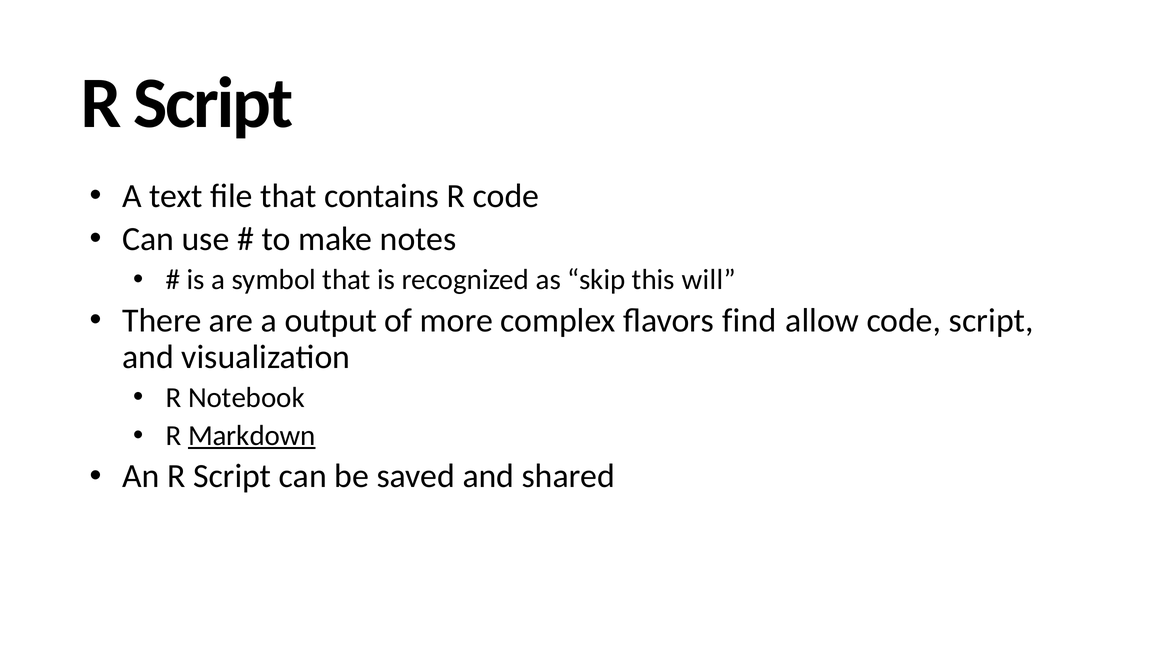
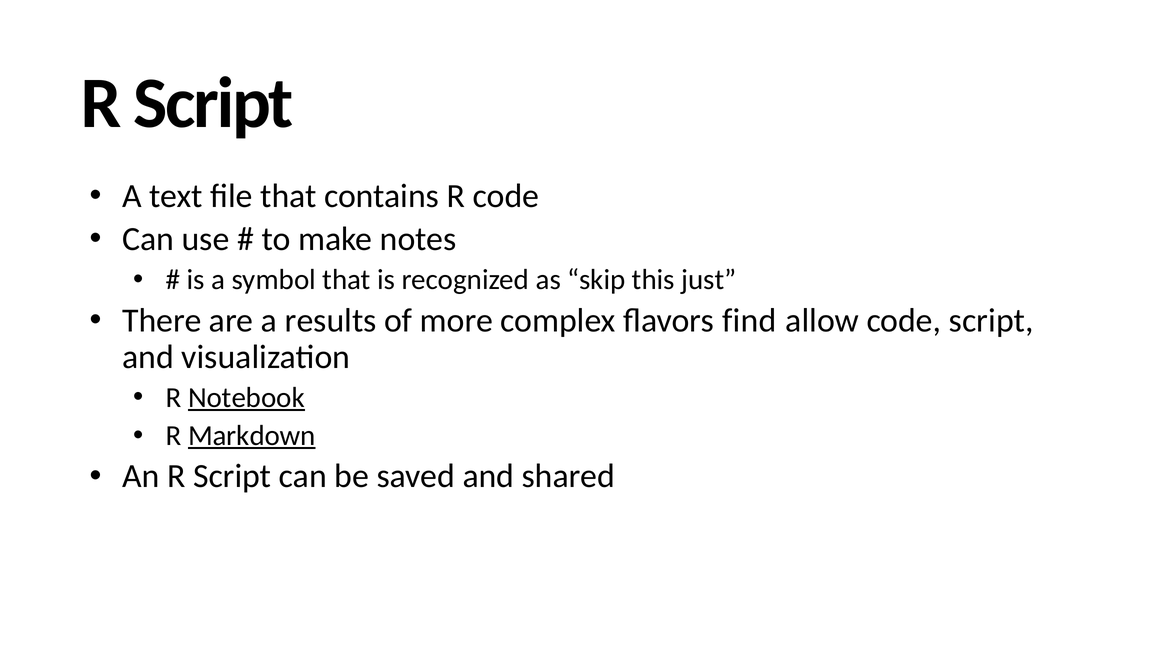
will: will -> just
output: output -> results
Notebook underline: none -> present
